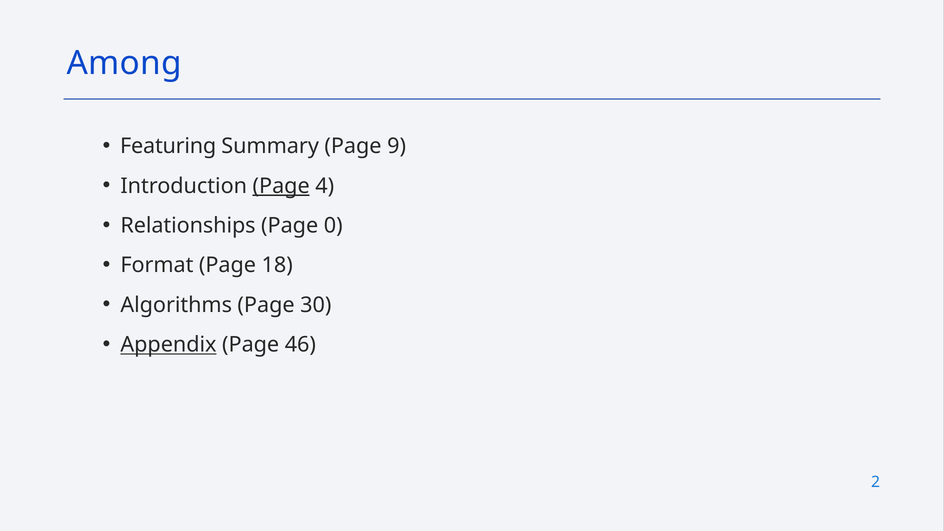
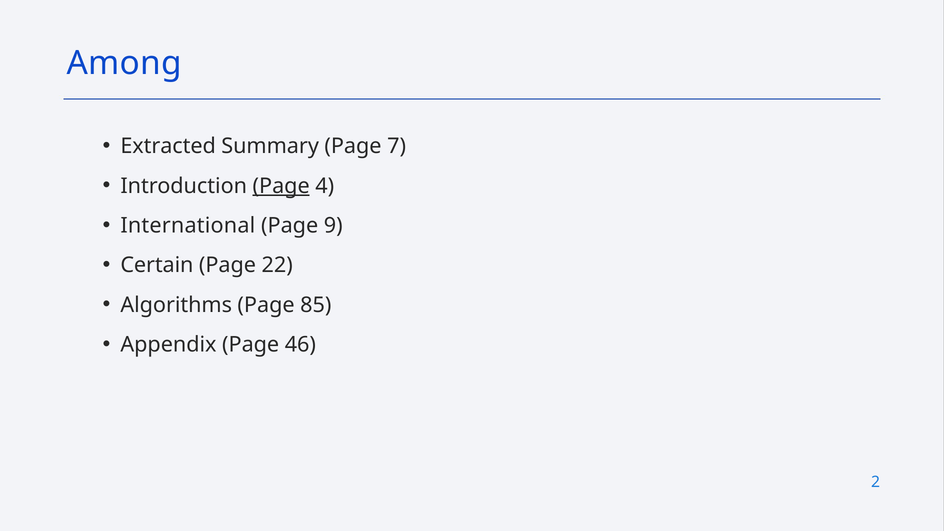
Featuring: Featuring -> Extracted
9: 9 -> 7
Relationships: Relationships -> International
0: 0 -> 9
Format: Format -> Certain
18: 18 -> 22
30: 30 -> 85
Appendix underline: present -> none
